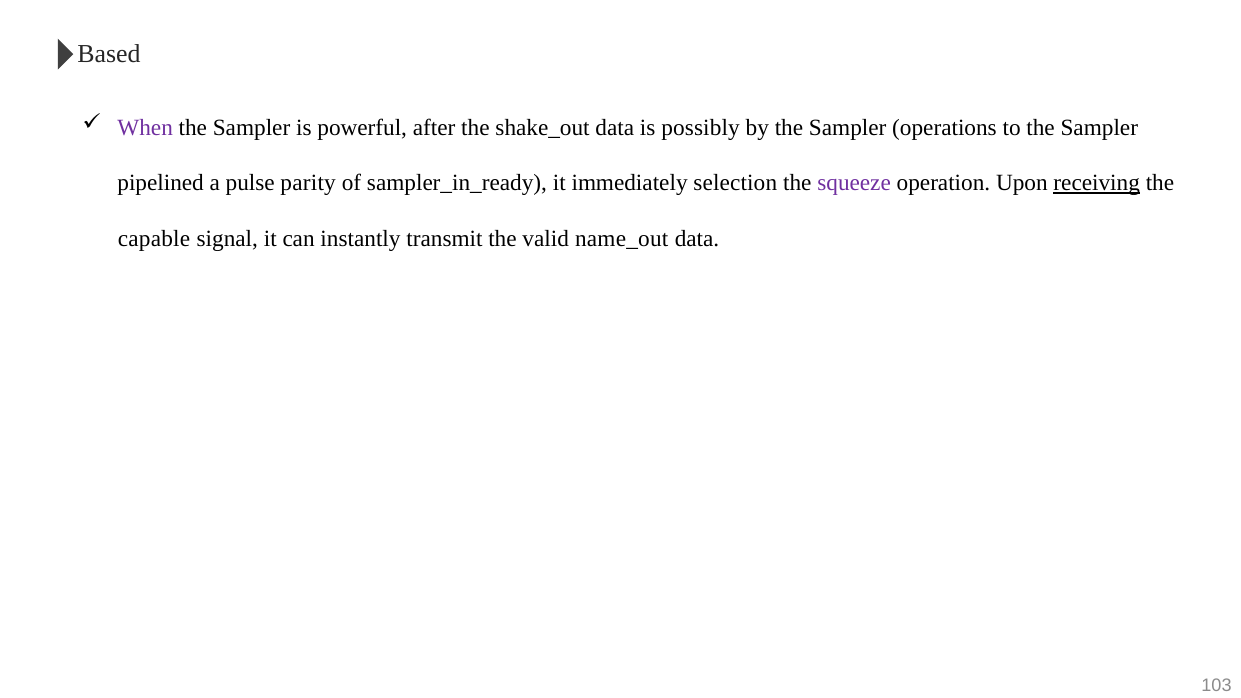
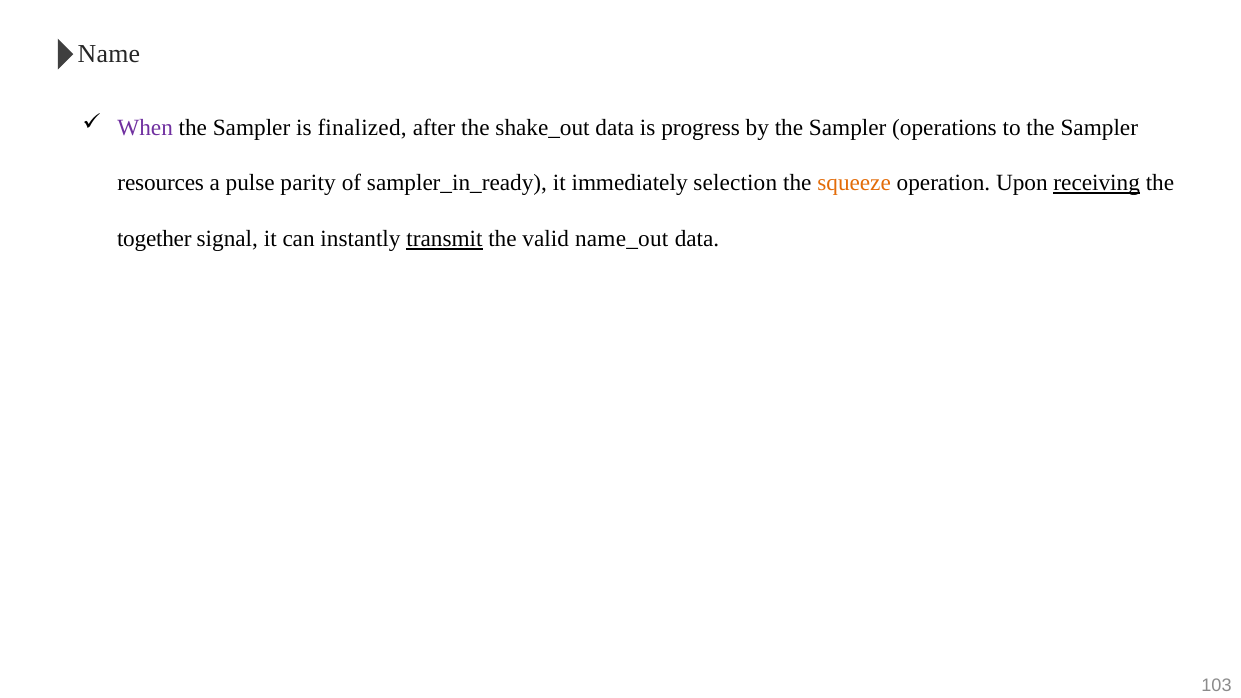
Based: Based -> Name
powerful: powerful -> finalized
possibly: possibly -> progress
pipelined: pipelined -> resources
squeeze colour: purple -> orange
capable: capable -> together
transmit underline: none -> present
